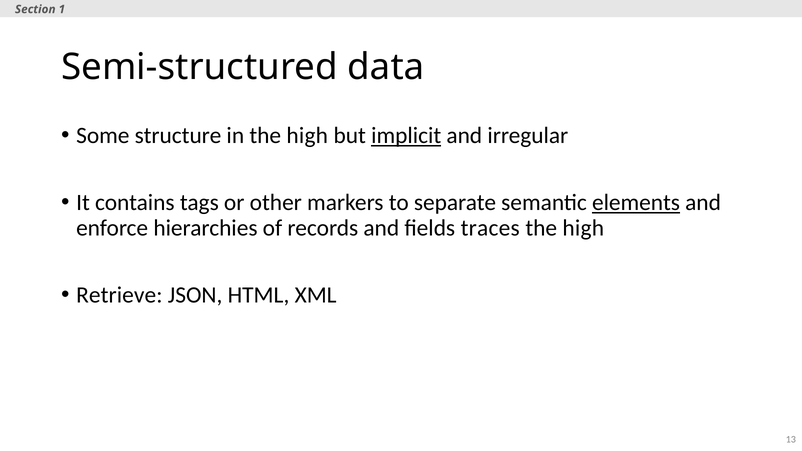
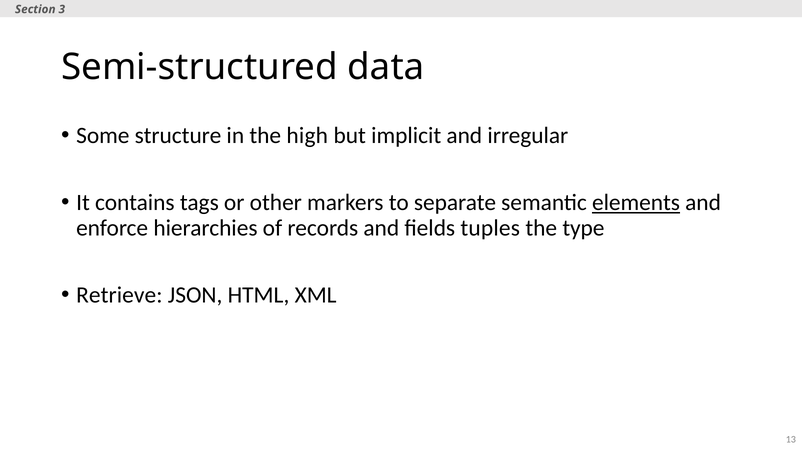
1: 1 -> 3
implicit underline: present -> none
traces: traces -> tuples
high at (583, 228): high -> type
